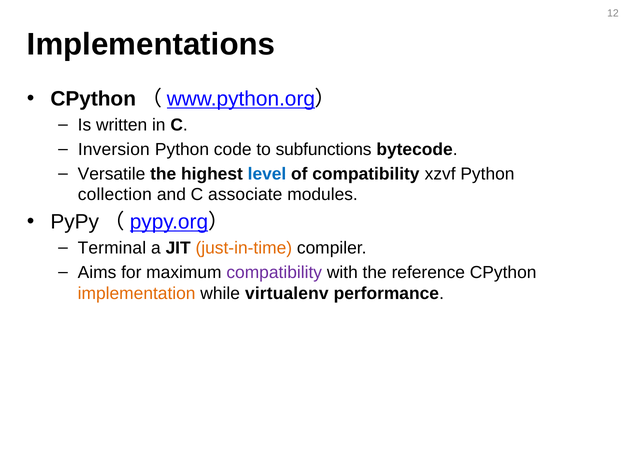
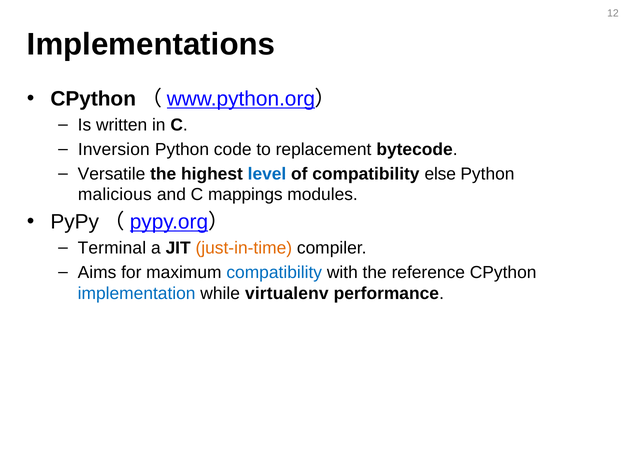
subfunctions: subfunctions -> replacement
xzvf: xzvf -> else
collection: collection -> malicious
associate: associate -> mappings
compatibility at (274, 272) colour: purple -> blue
implementation colour: orange -> blue
